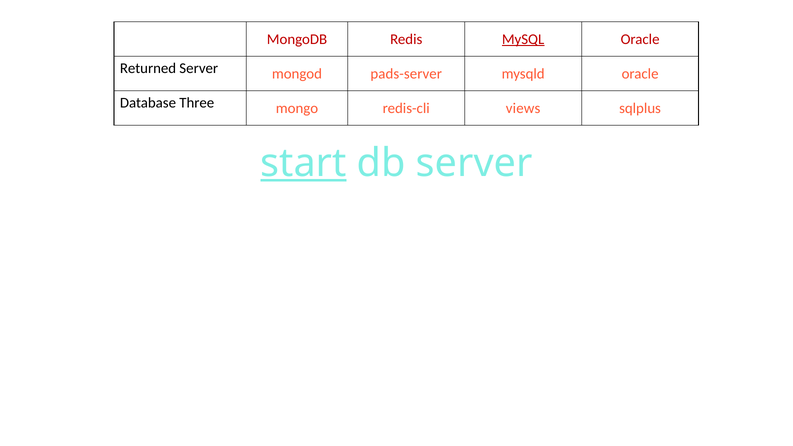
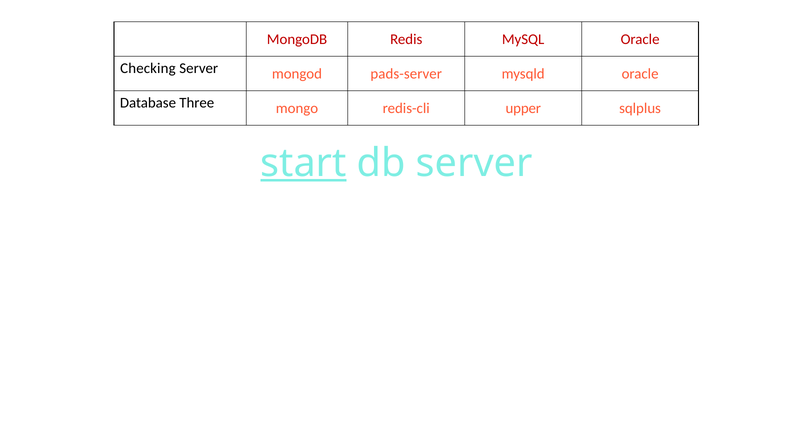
MySQL underline: present -> none
Returned: Returned -> Checking
views: views -> upper
